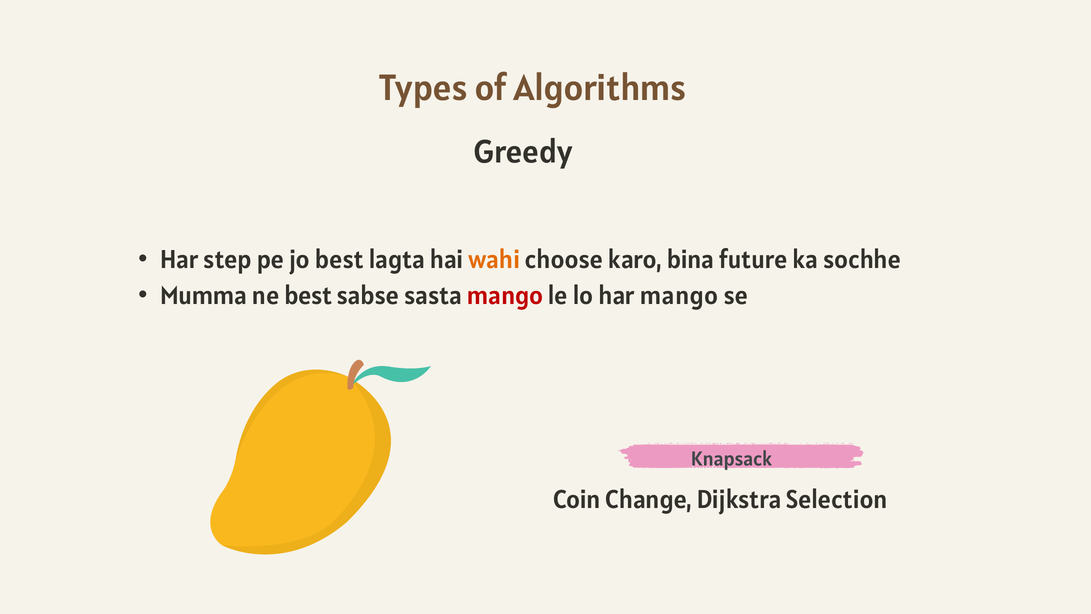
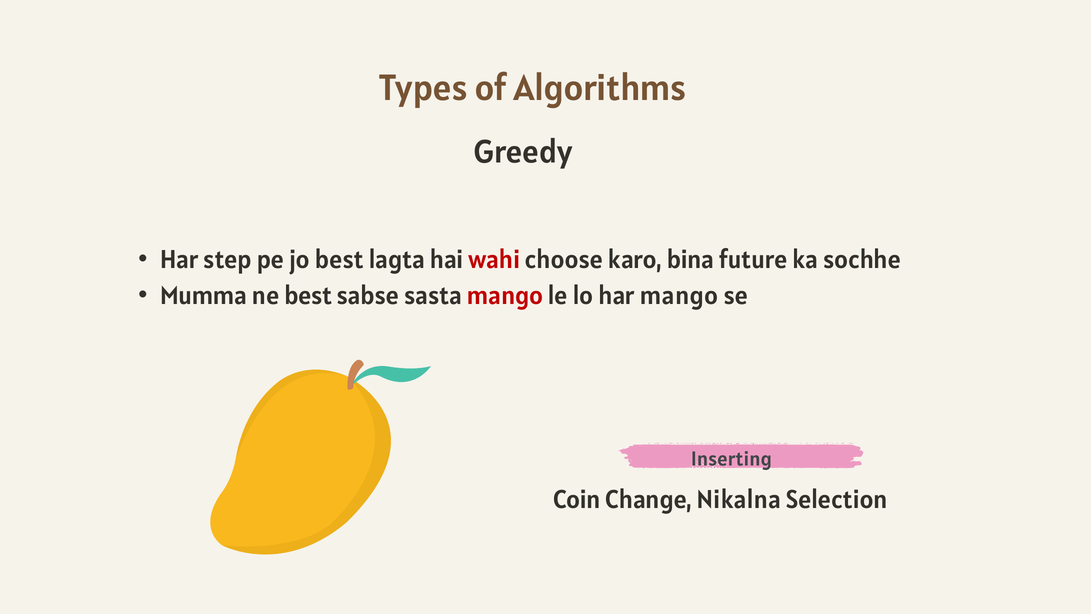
wahi colour: orange -> red
Knapsack: Knapsack -> Inserting
Dijkstra: Dijkstra -> Nikalna
